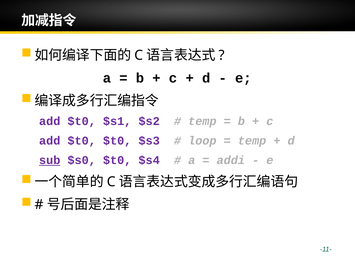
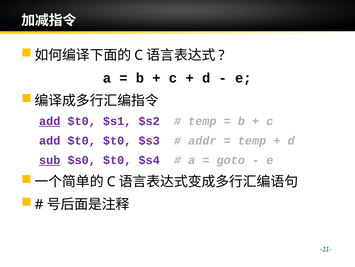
add at (50, 121) underline: none -> present
loop: loop -> addr
addi: addi -> goto
